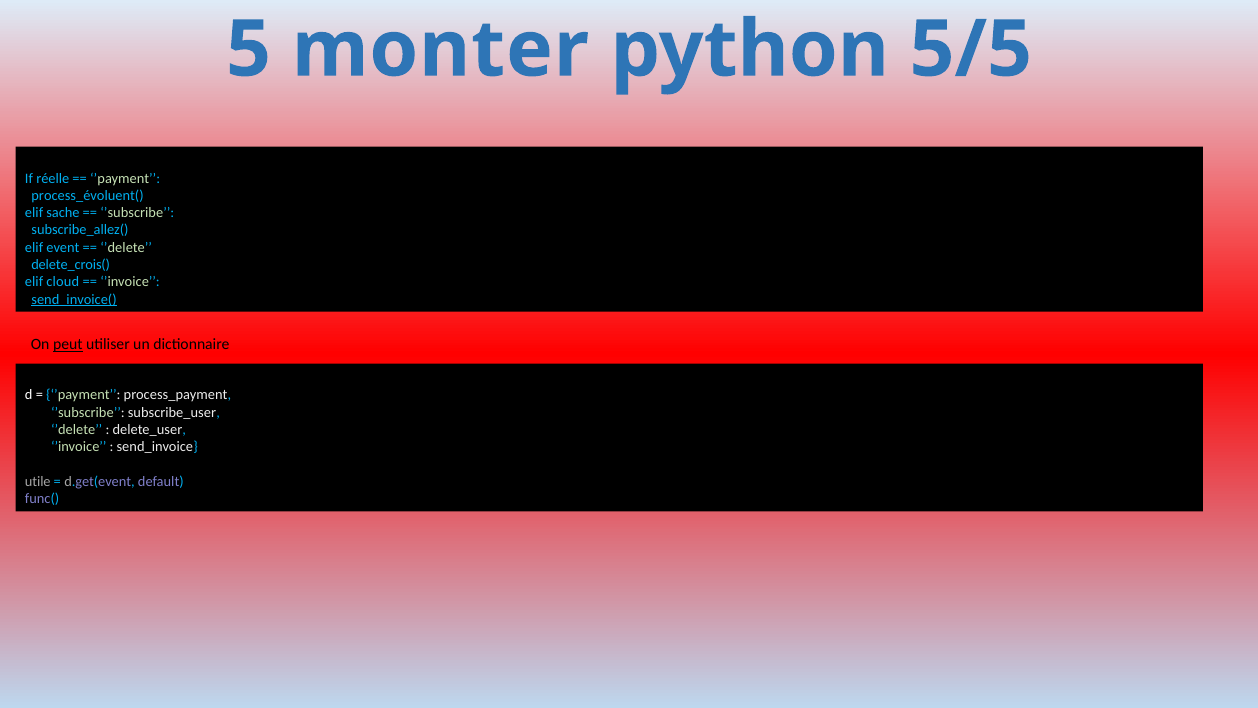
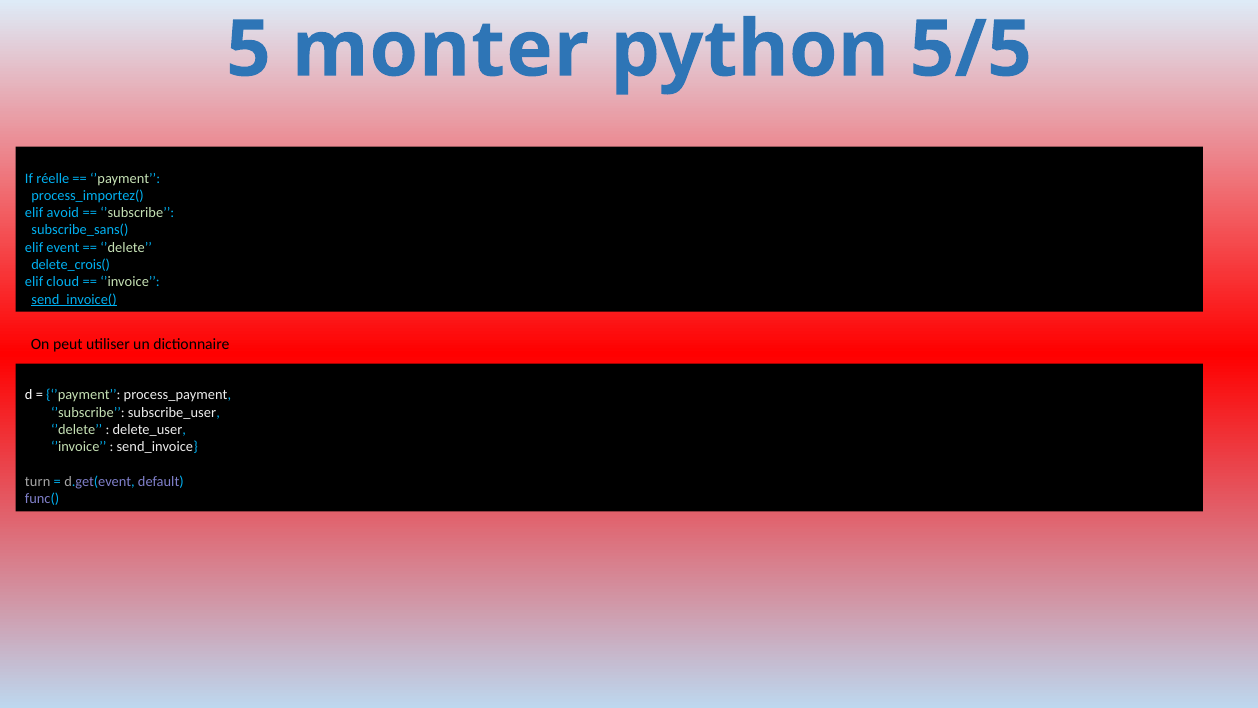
process_évoluent(: process_évoluent( -> process_importez(
sache: sache -> avoid
subscribe_allez(: subscribe_allez( -> subscribe_sans(
peut underline: present -> none
utile: utile -> turn
